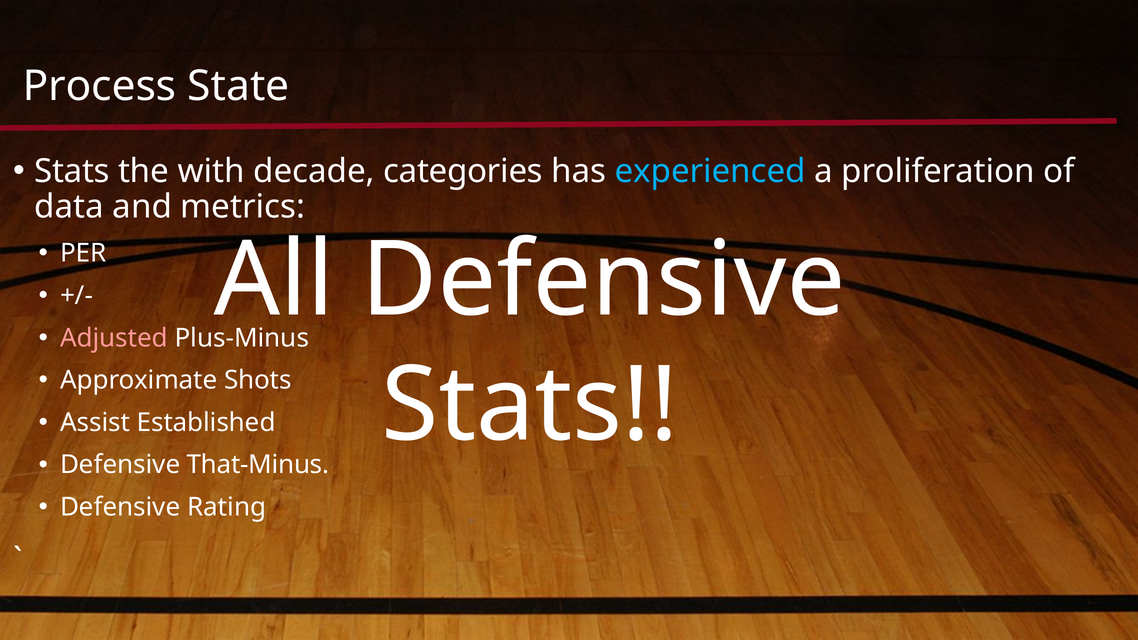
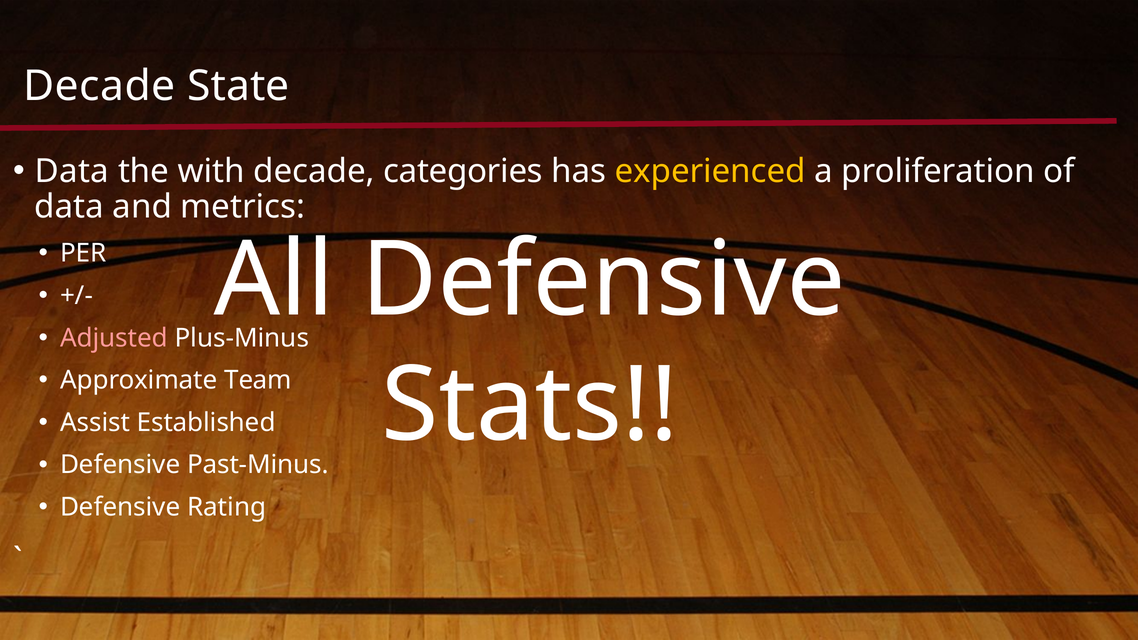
Process at (100, 86): Process -> Decade
Stats at (72, 171): Stats -> Data
experienced colour: light blue -> yellow
Shots: Shots -> Team
That-Minus: That-Minus -> Past-Minus
